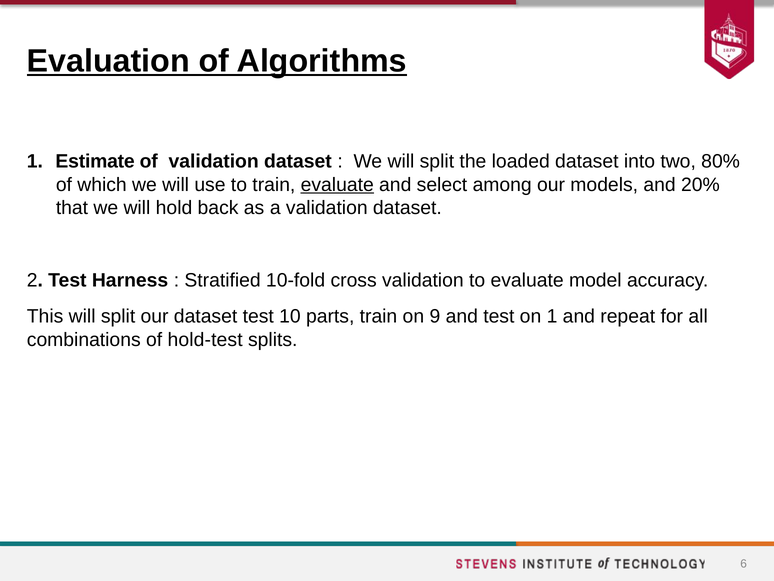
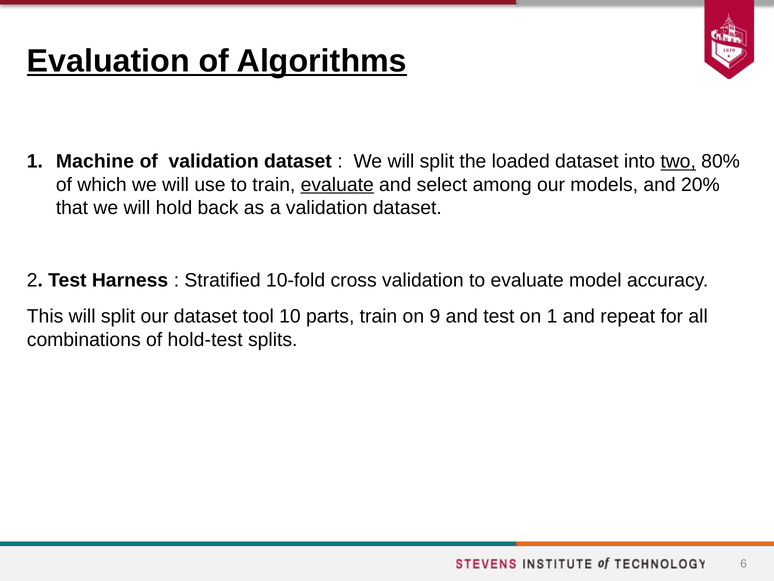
Estimate: Estimate -> Machine
two underline: none -> present
dataset test: test -> tool
